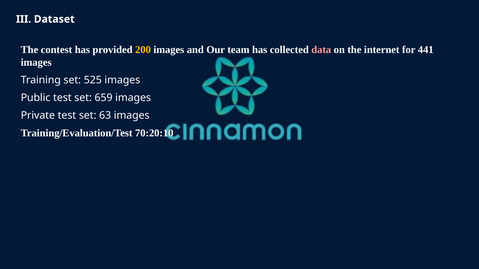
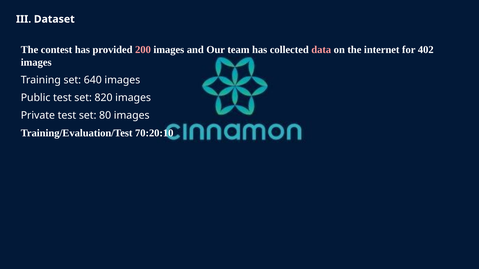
200 colour: yellow -> pink
441: 441 -> 402
525: 525 -> 640
659: 659 -> 820
63: 63 -> 80
